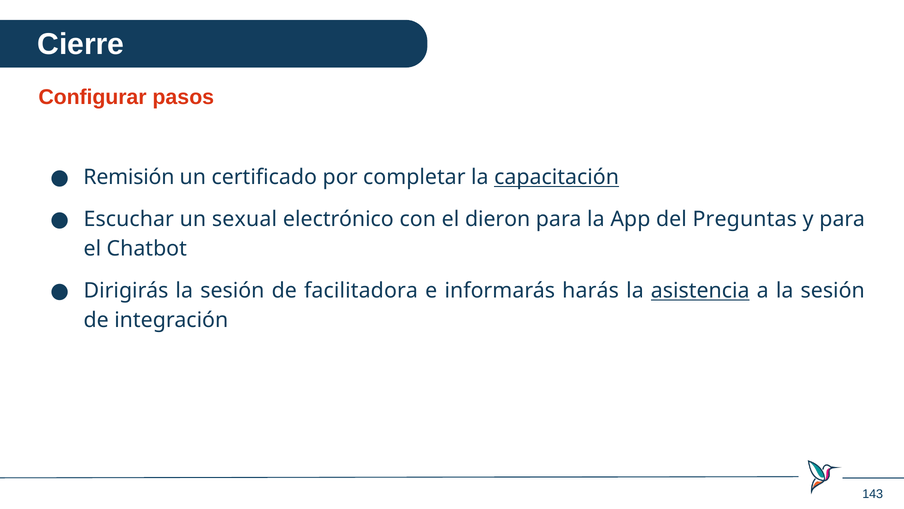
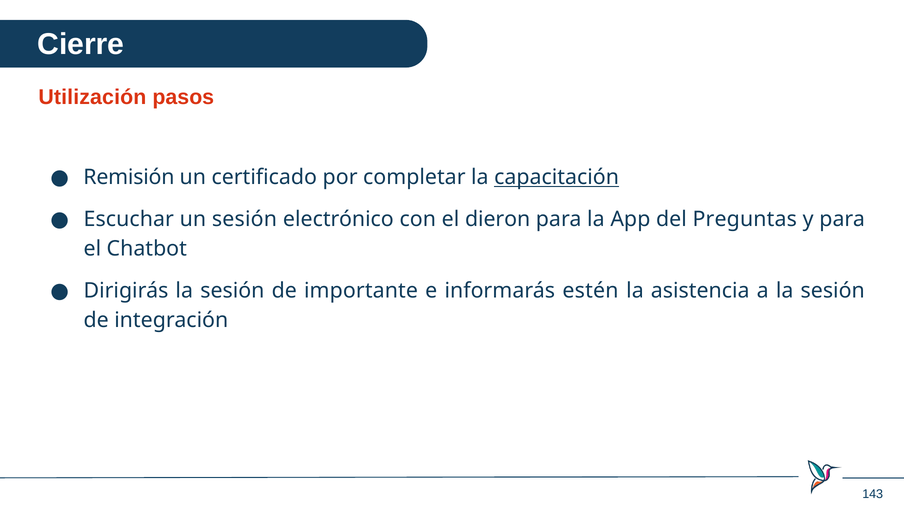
Configurar: Configurar -> Utilización
un sexual: sexual -> sesión
facilitadora: facilitadora -> importante
harás: harás -> estén
asistencia underline: present -> none
